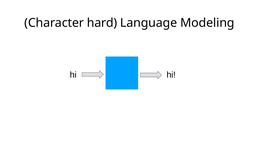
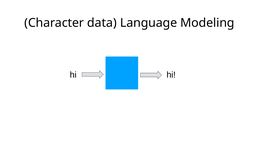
hard: hard -> data
